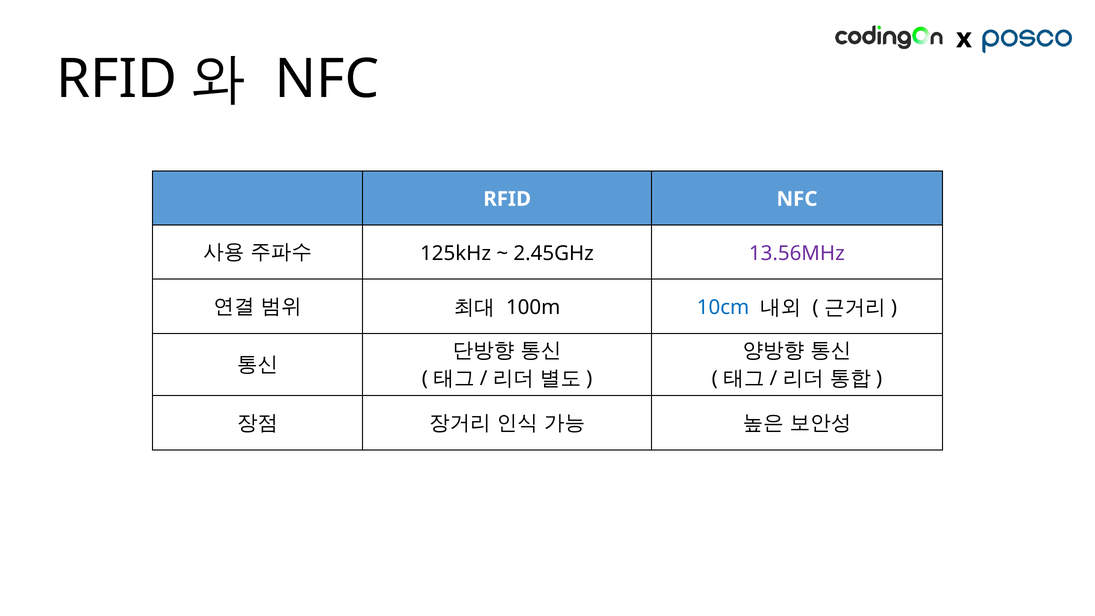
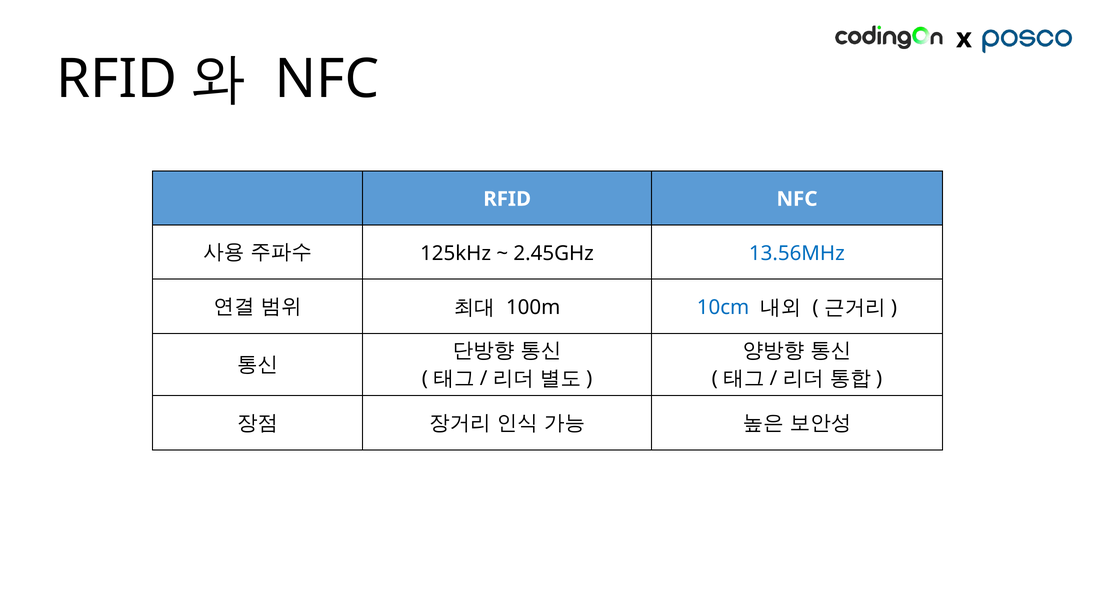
13.56MHz colour: purple -> blue
